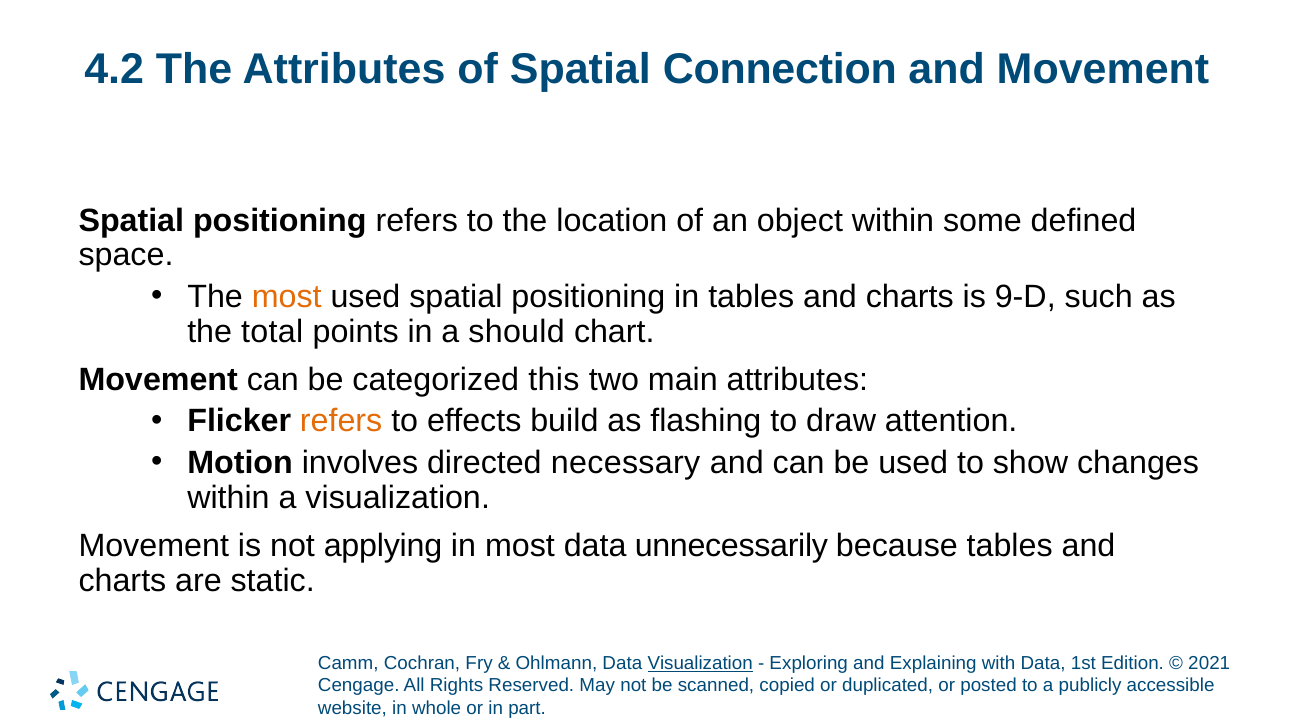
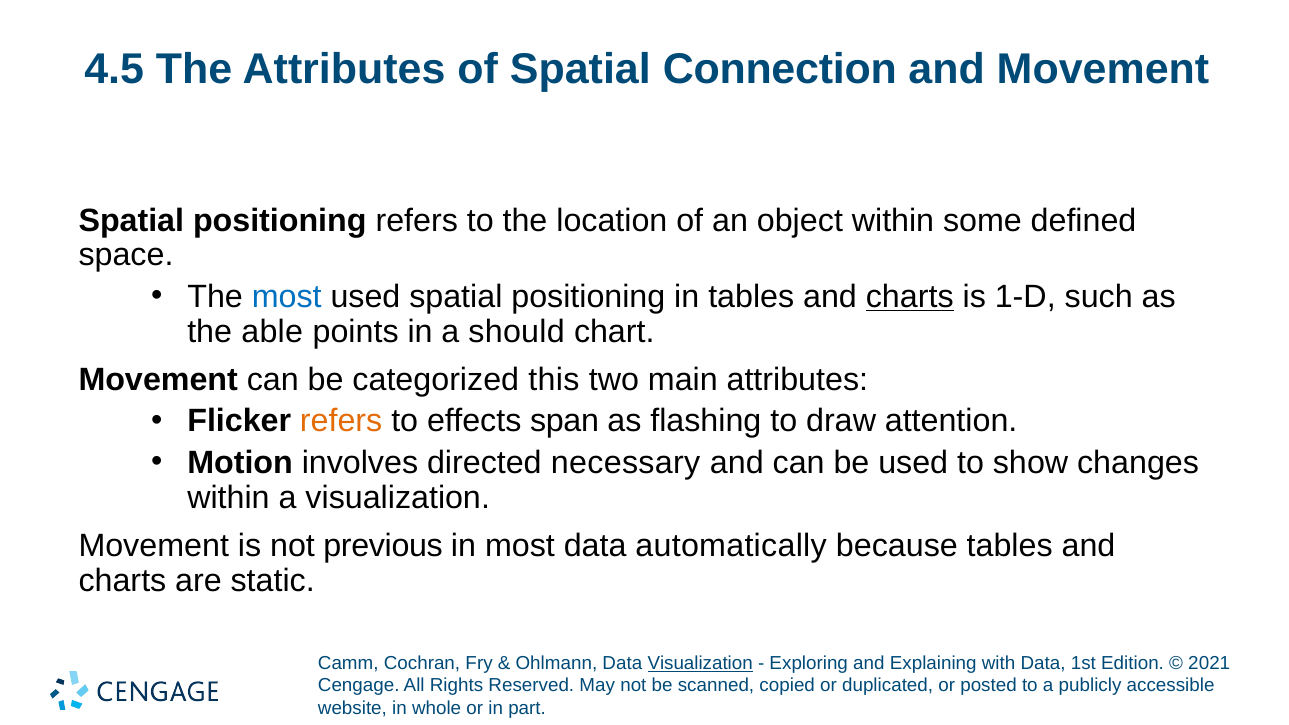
4.2: 4.2 -> 4.5
most at (287, 297) colour: orange -> blue
charts at (910, 297) underline: none -> present
9-D: 9-D -> 1-D
total: total -> able
build: build -> span
applying: applying -> previous
unnecessarily: unnecessarily -> automatically
